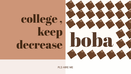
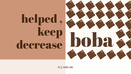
college: college -> helped
